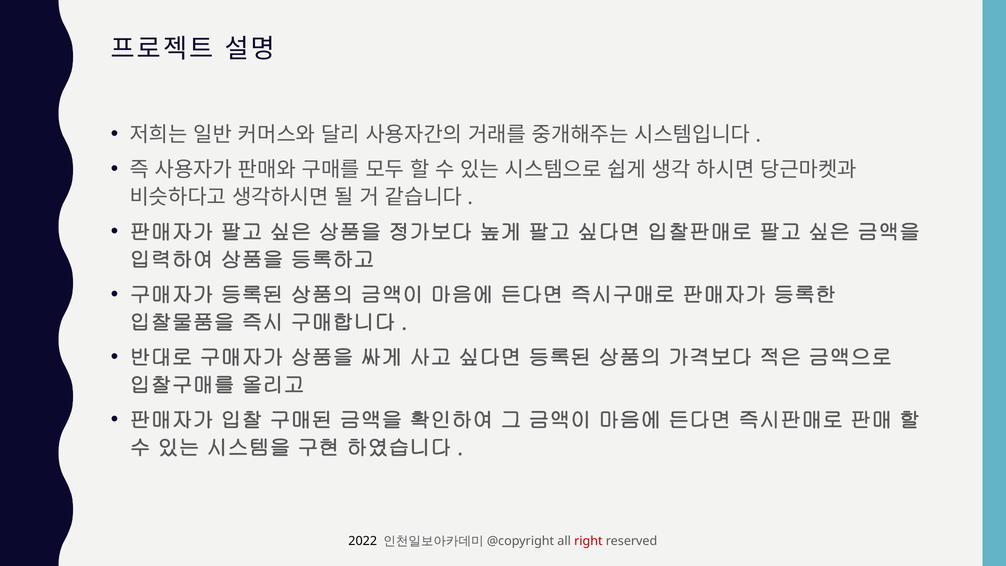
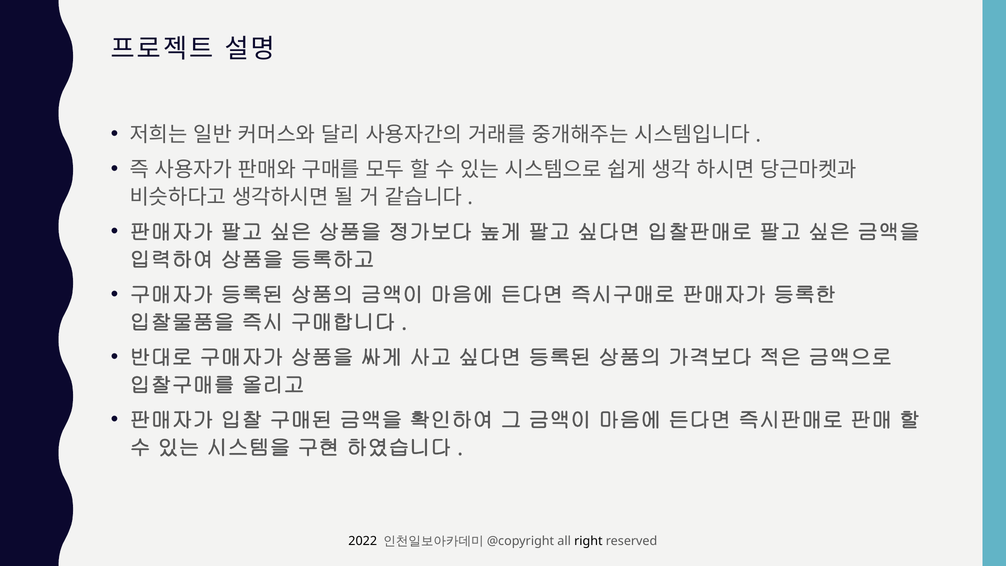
right colour: red -> black
